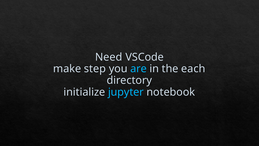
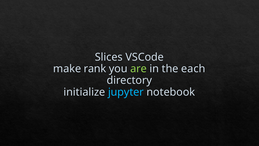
Need: Need -> Slices
step: step -> rank
are colour: light blue -> light green
